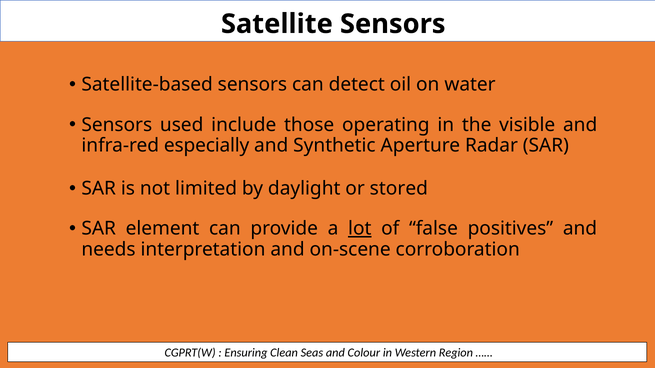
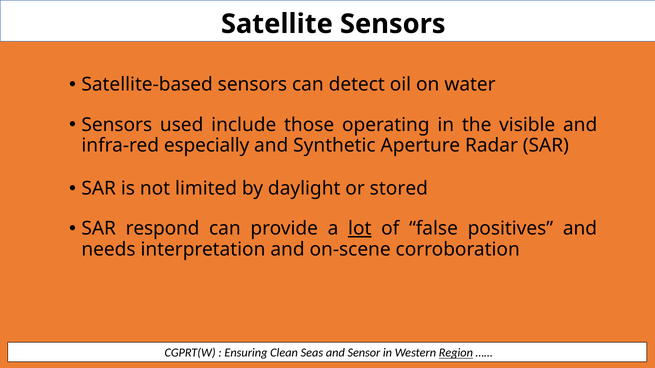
element: element -> respond
Colour: Colour -> Sensor
Region underline: none -> present
